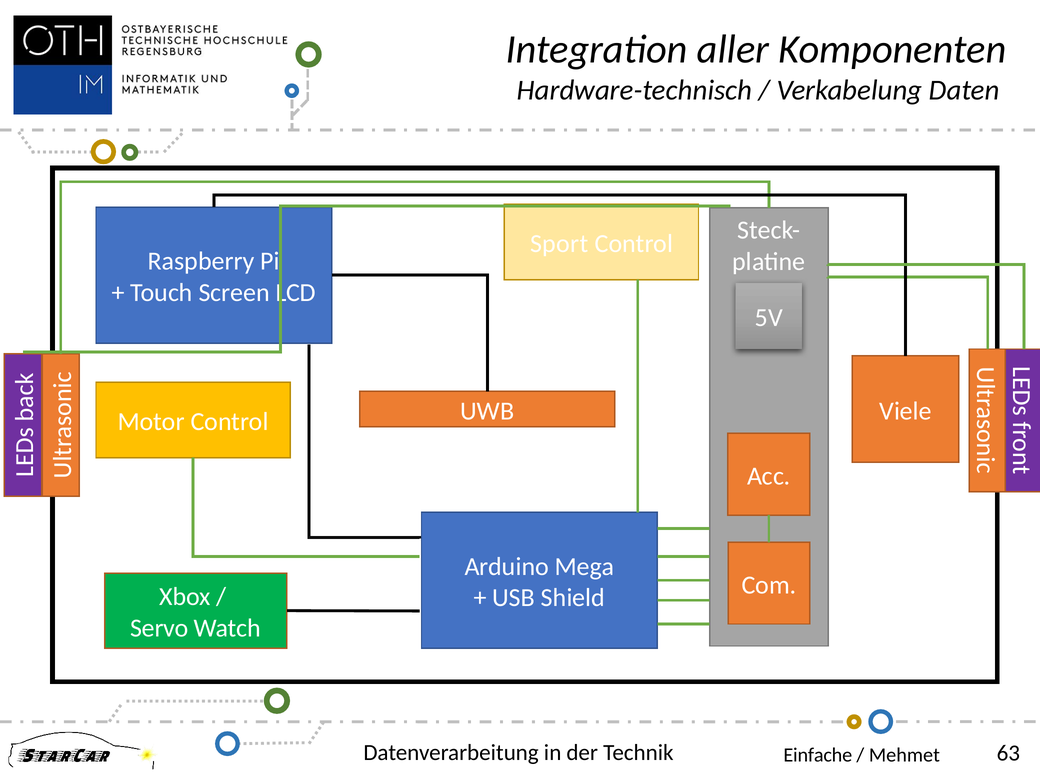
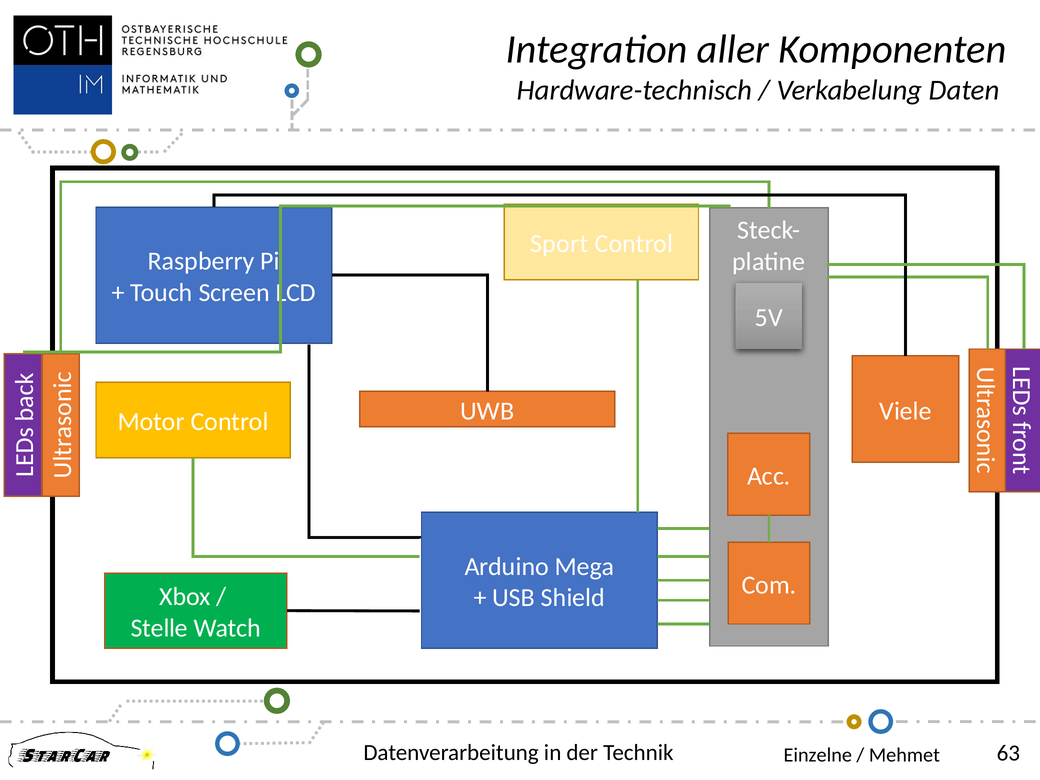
Servo: Servo -> Stelle
Einfache: Einfache -> Einzelne
